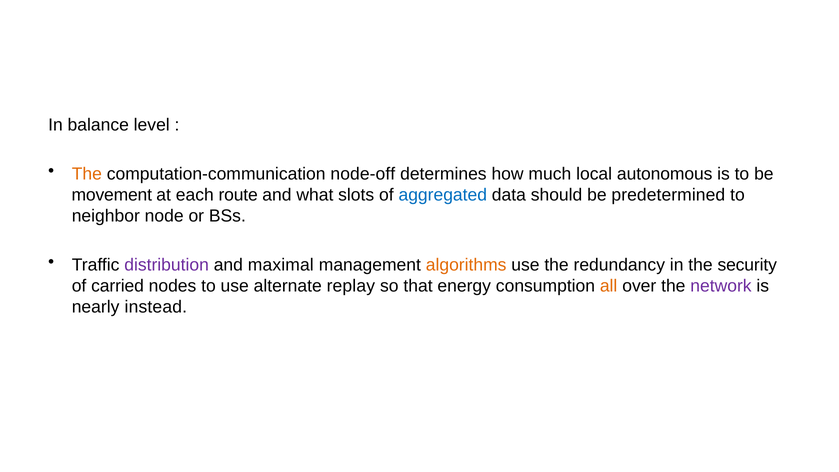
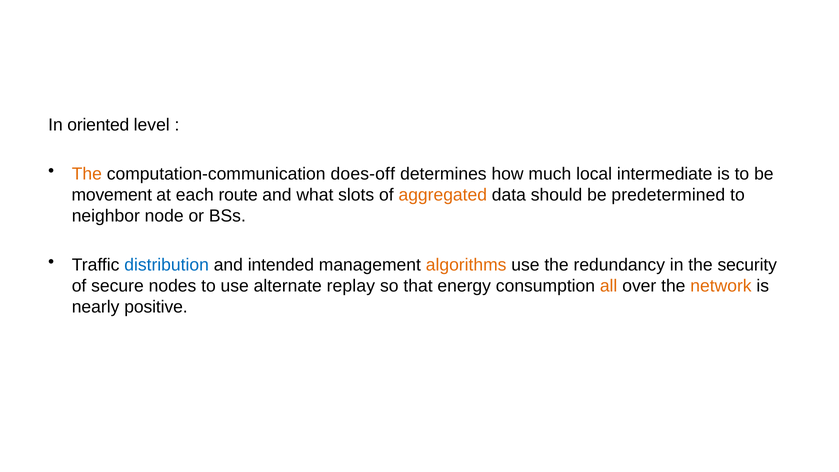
balance: balance -> oriented
node-off: node-off -> does-off
autonomous: autonomous -> intermediate
aggregated colour: blue -> orange
distribution colour: purple -> blue
maximal: maximal -> intended
carried: carried -> secure
network colour: purple -> orange
instead: instead -> positive
